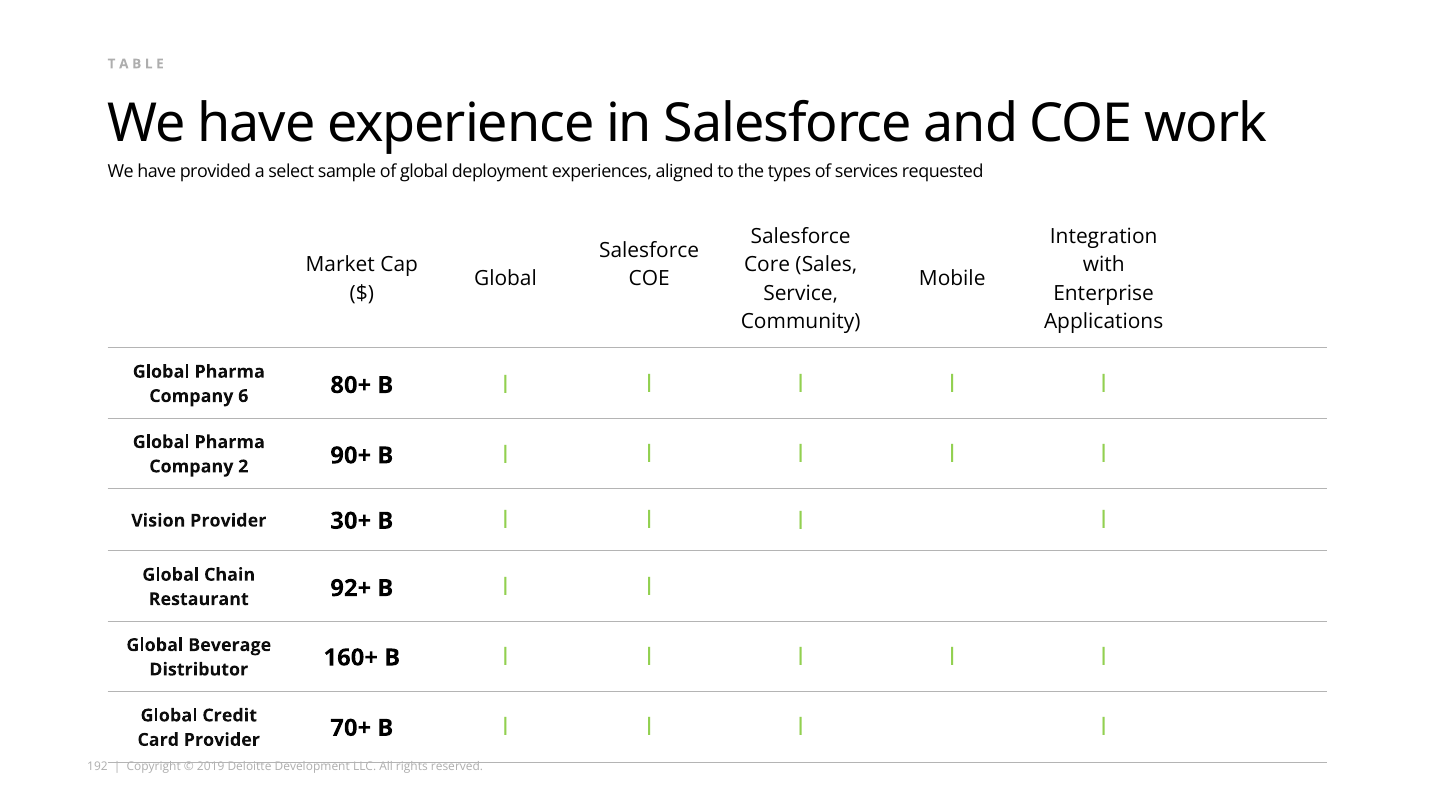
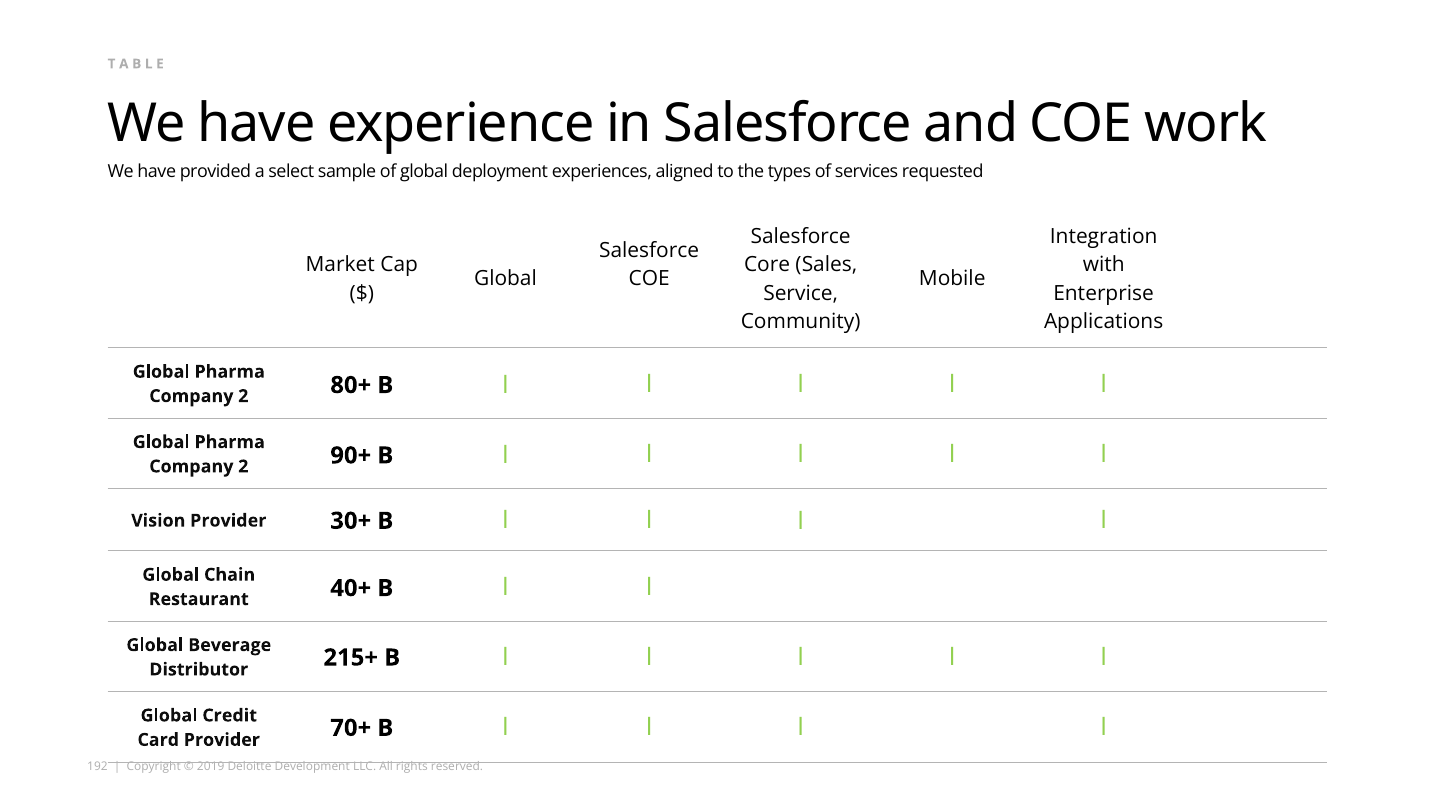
6 at (243, 396): 6 -> 2
92+: 92+ -> 40+
160+: 160+ -> 215+
